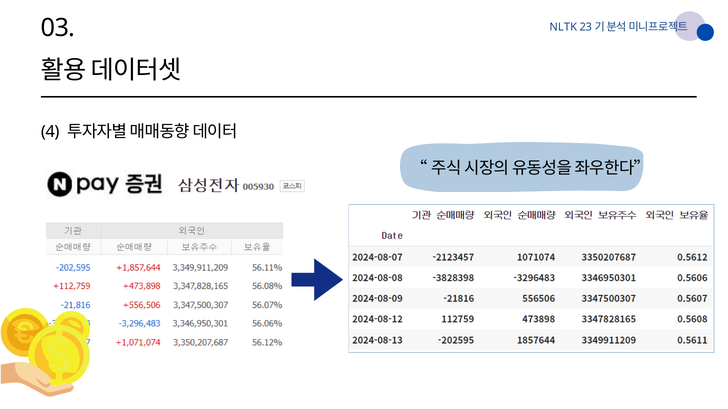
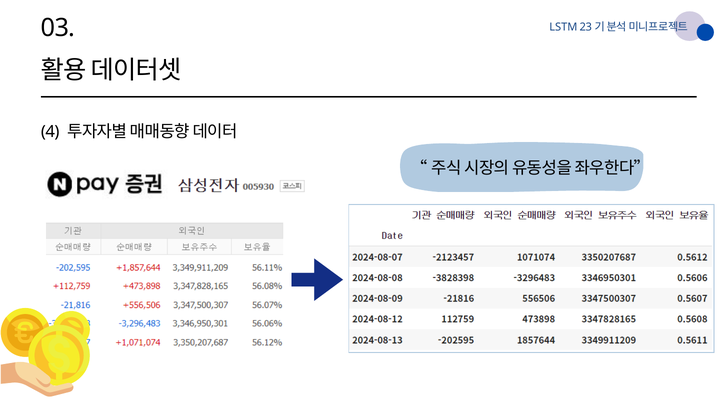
NLTK: NLTK -> LSTM
